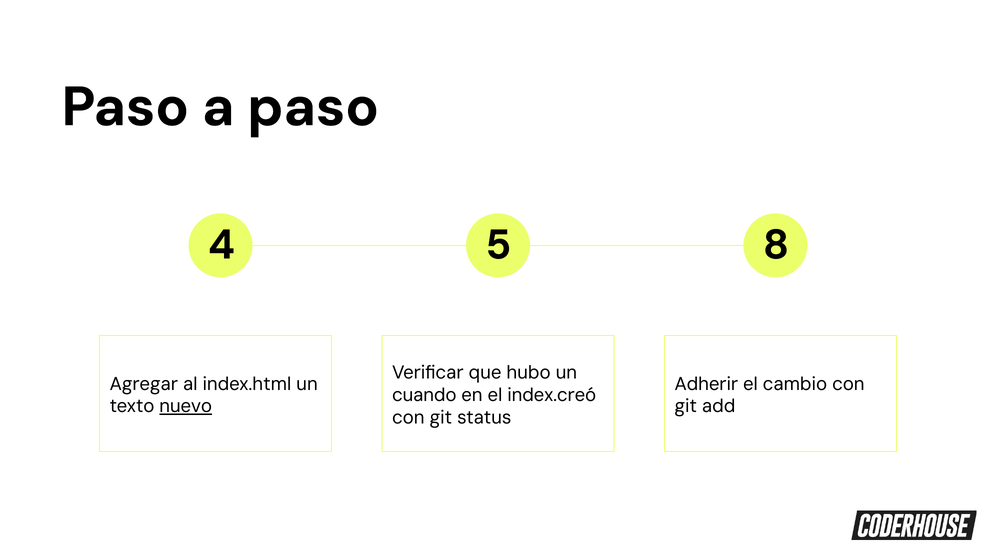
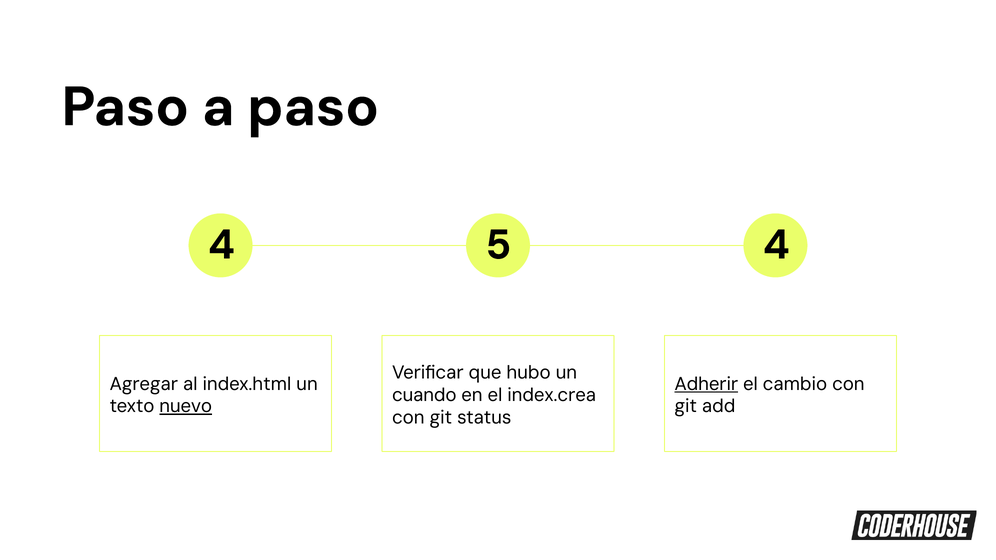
5 8: 8 -> 4
Adherir underline: none -> present
index.creó: index.creó -> index.crea
